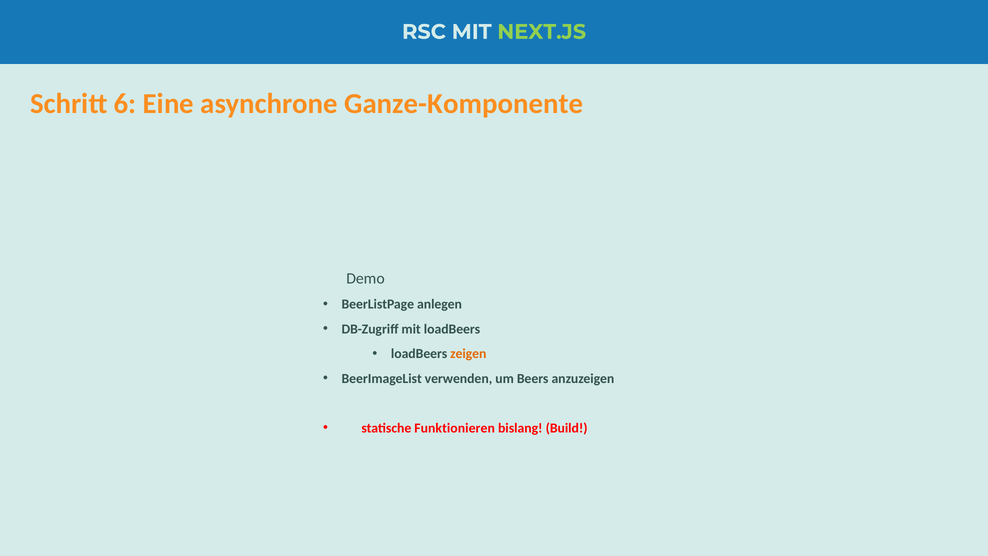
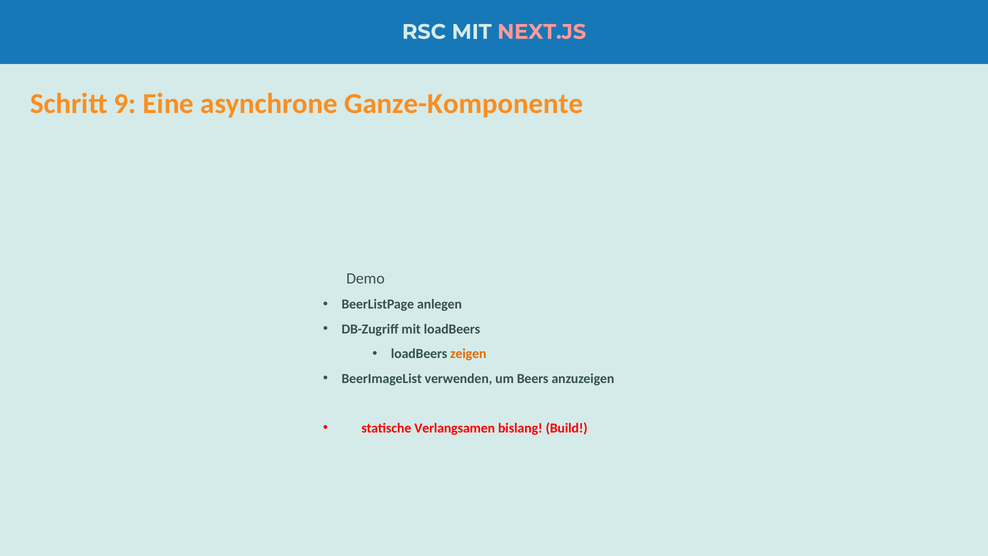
NEXT.JS colour: light green -> pink
6: 6 -> 9
Funktionieren: Funktionieren -> Verlangsamen
